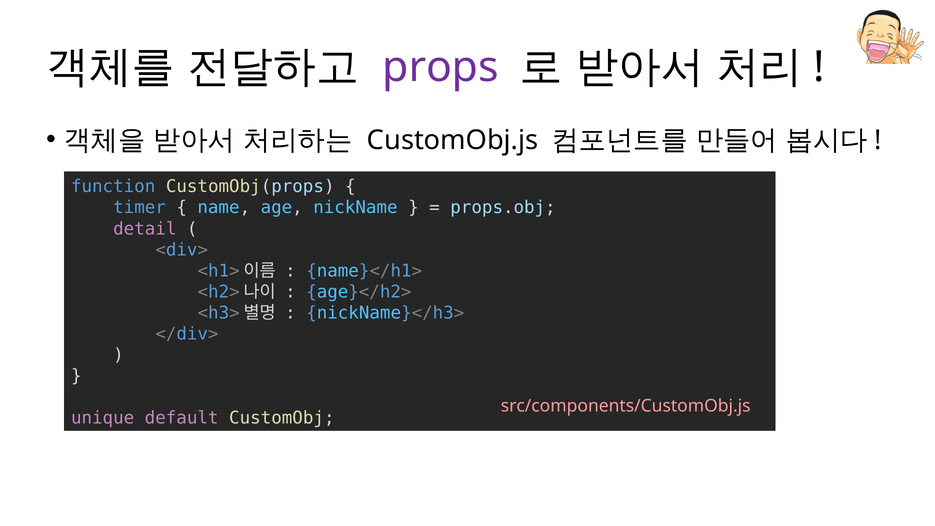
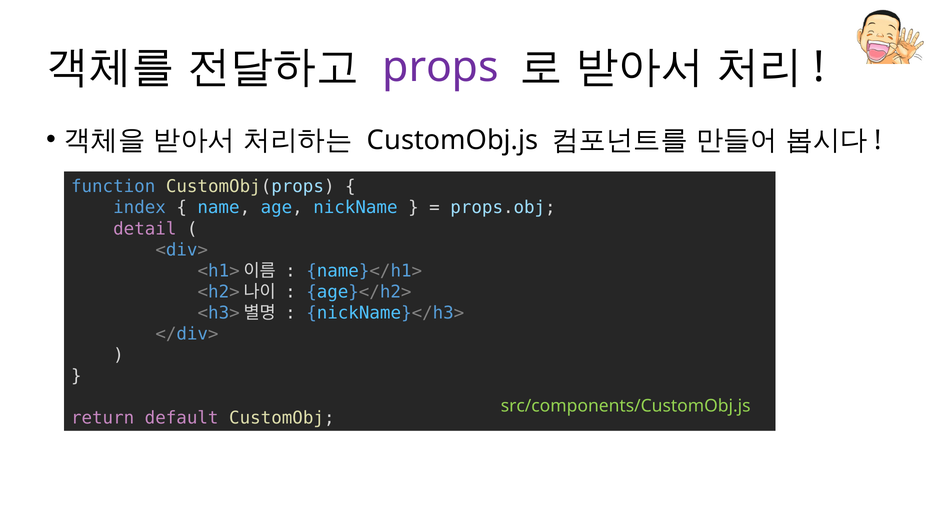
timer: timer -> index
src/components/CustomObj.js colour: pink -> light green
unique: unique -> return
